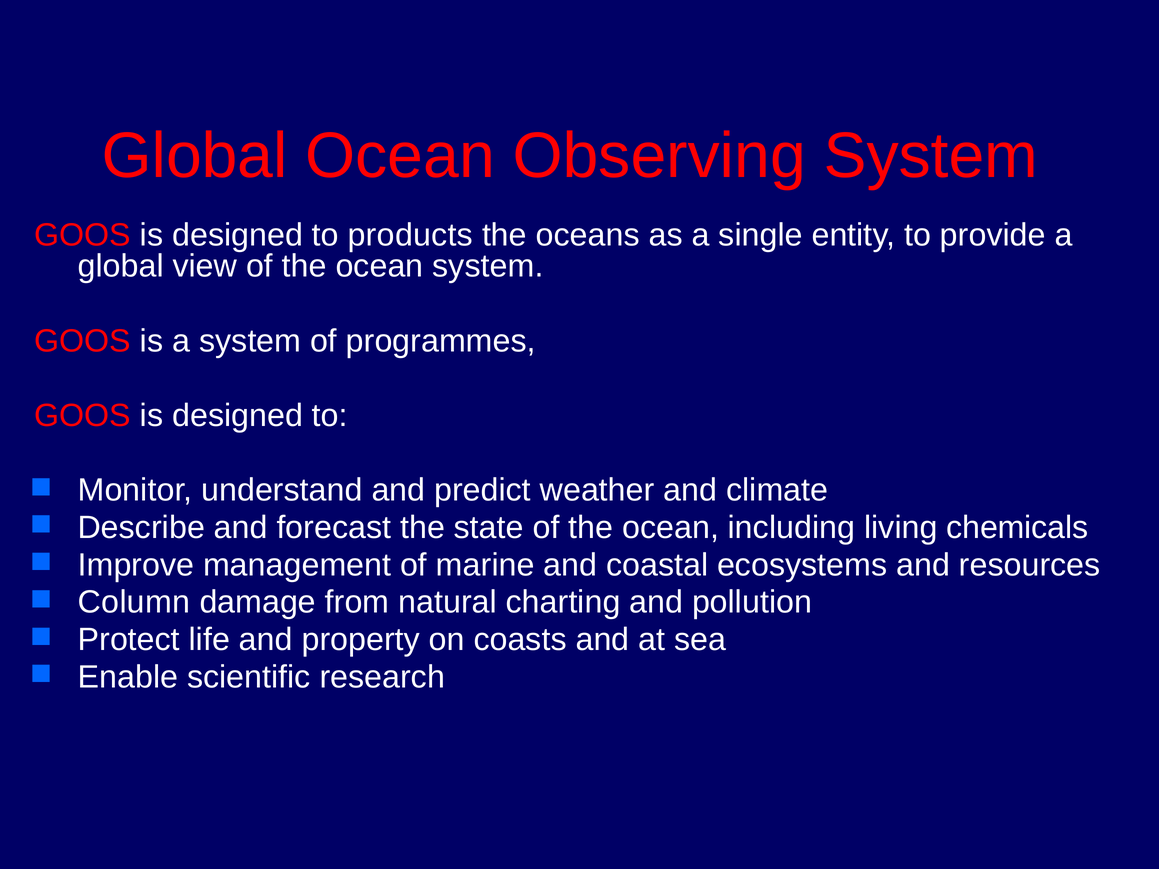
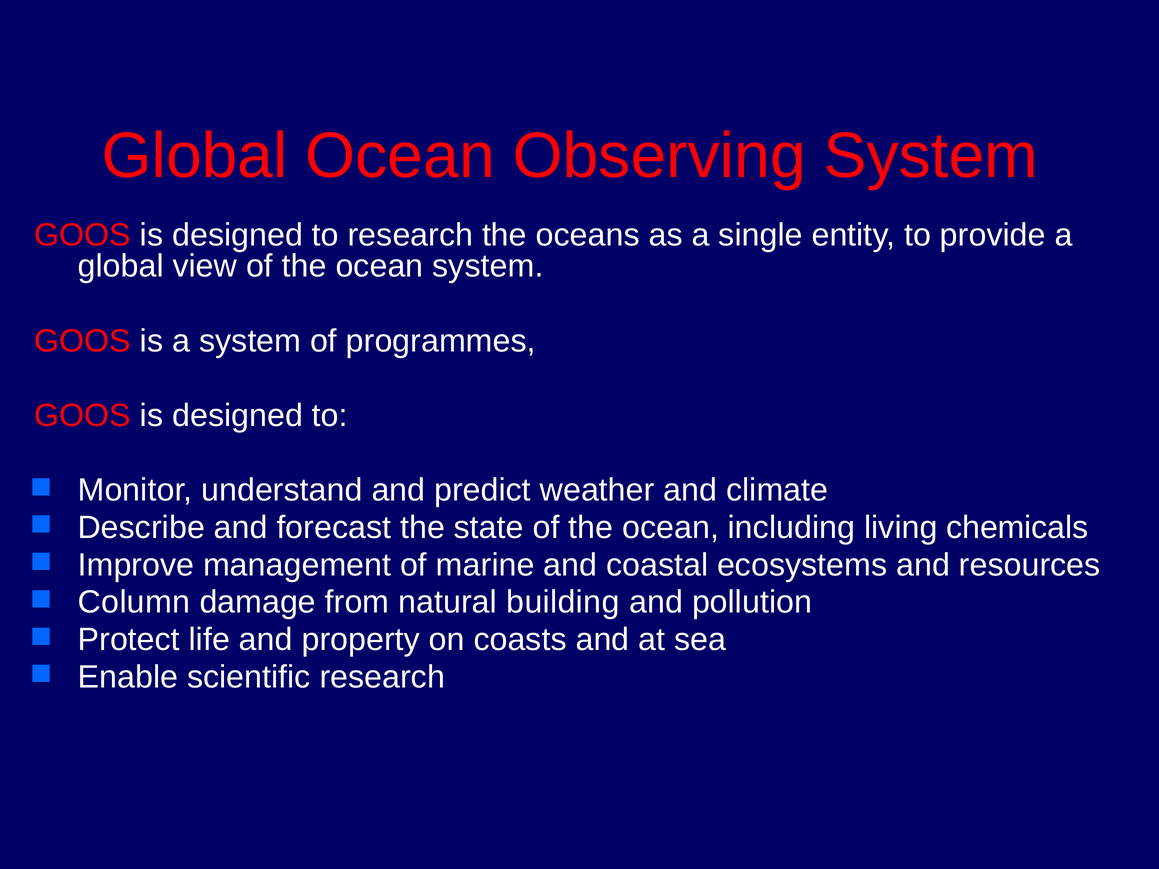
to products: products -> research
charting: charting -> building
